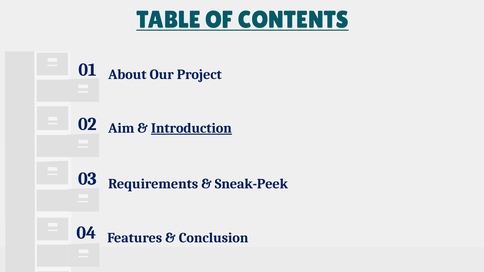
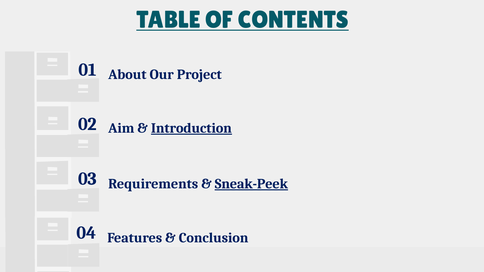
Sneak-Peek underline: none -> present
